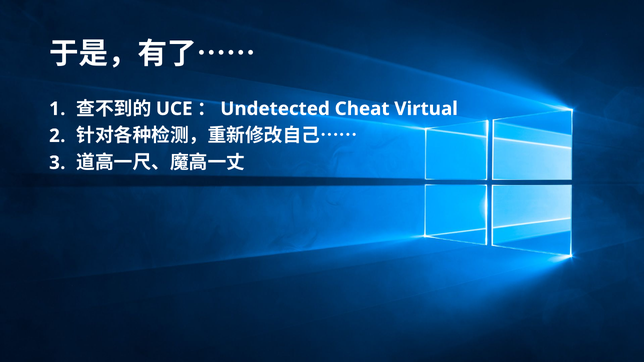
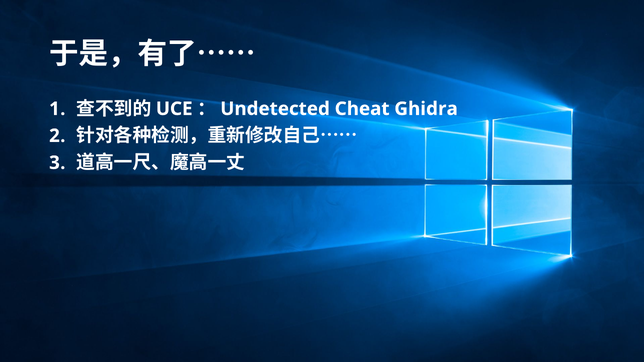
Virtual: Virtual -> Ghidra
